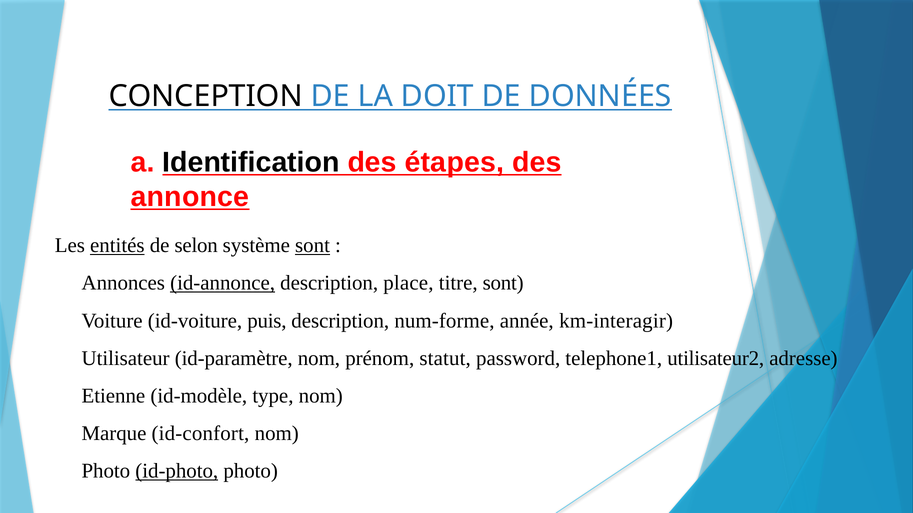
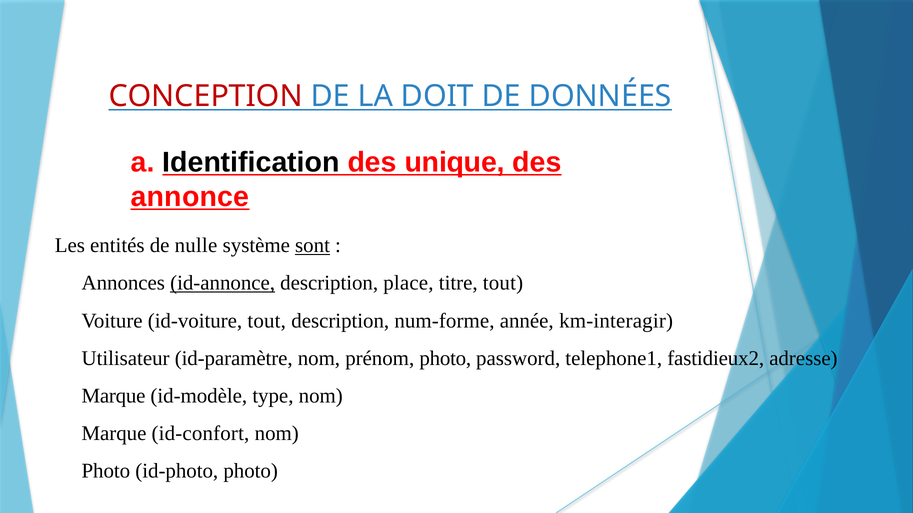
CONCEPTION colour: black -> red
étapes: étapes -> unique
entités underline: present -> none
selon: selon -> nulle
titre sont: sont -> tout
id-voiture puis: puis -> tout
prénom statut: statut -> photo
utilisateur2: utilisateur2 -> fastidieux2
Etienne at (113, 396): Etienne -> Marque
id-photo underline: present -> none
